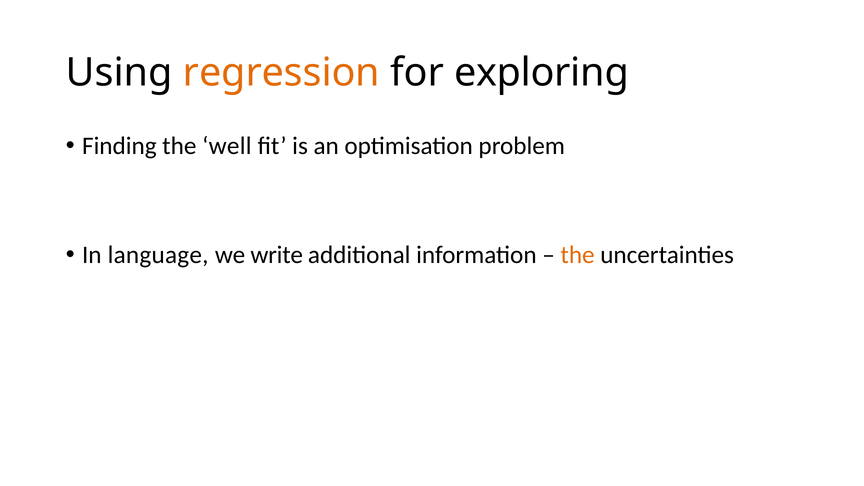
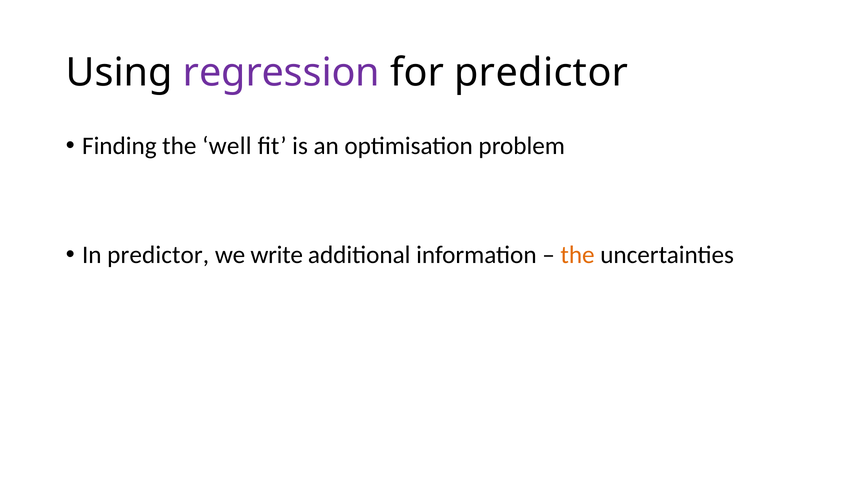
regression colour: orange -> purple
for exploring: exploring -> predictor
In language: language -> predictor
